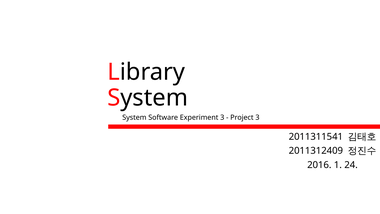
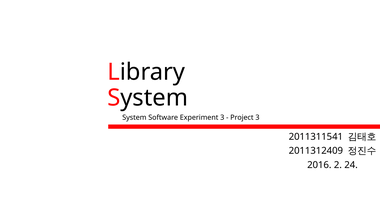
1: 1 -> 2
